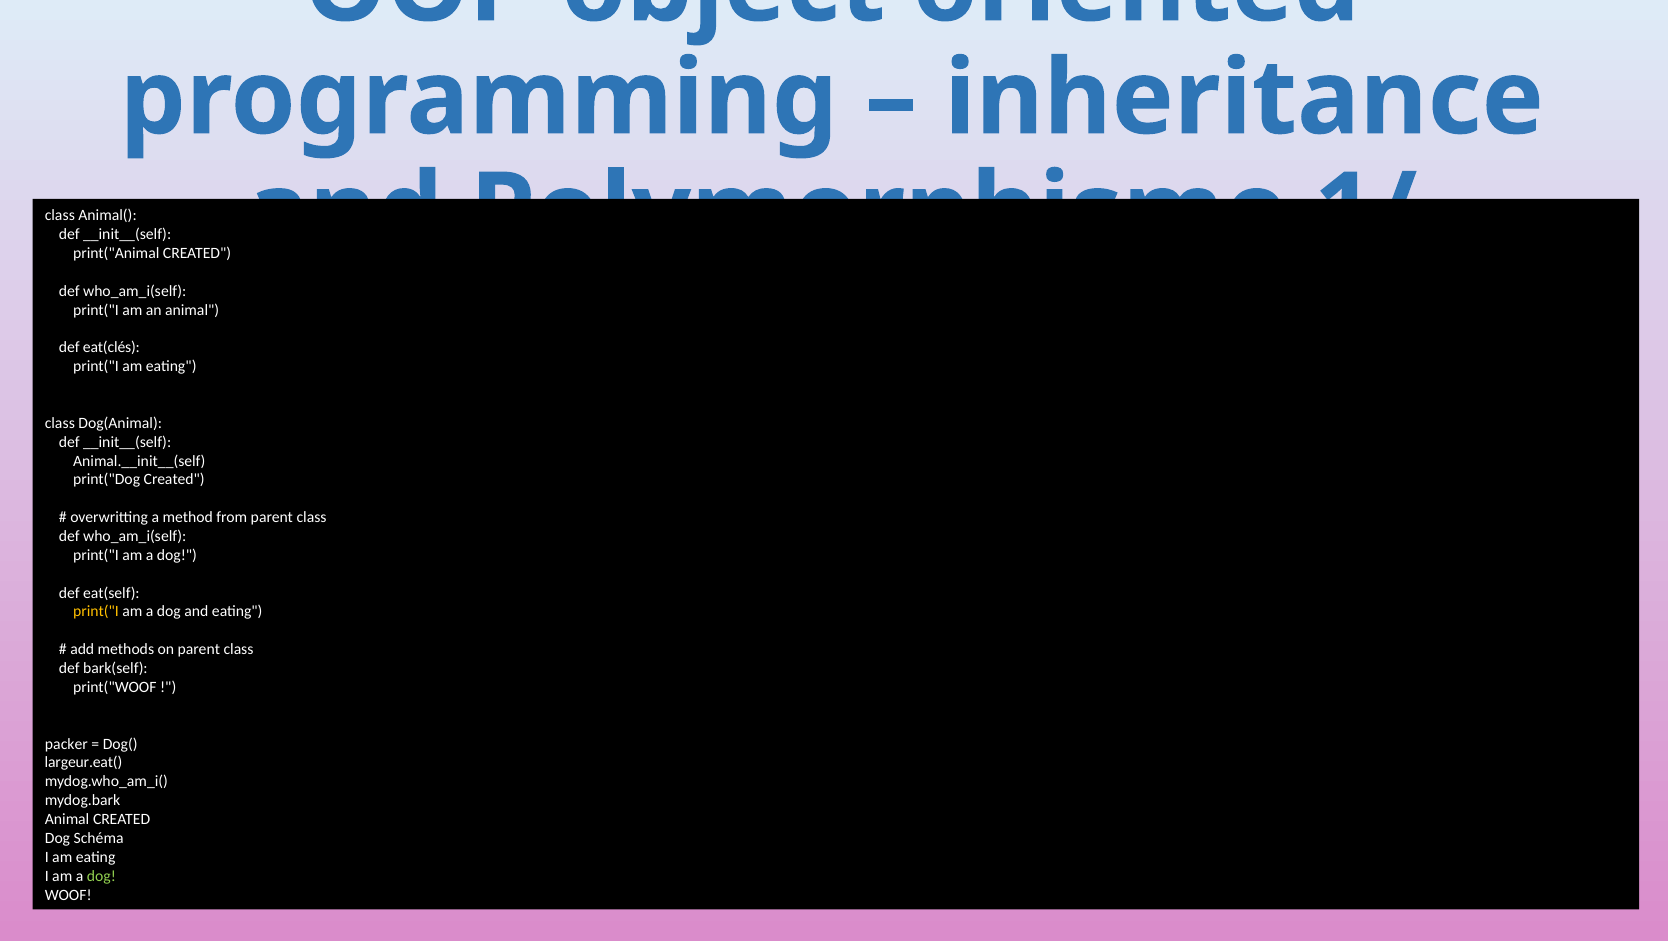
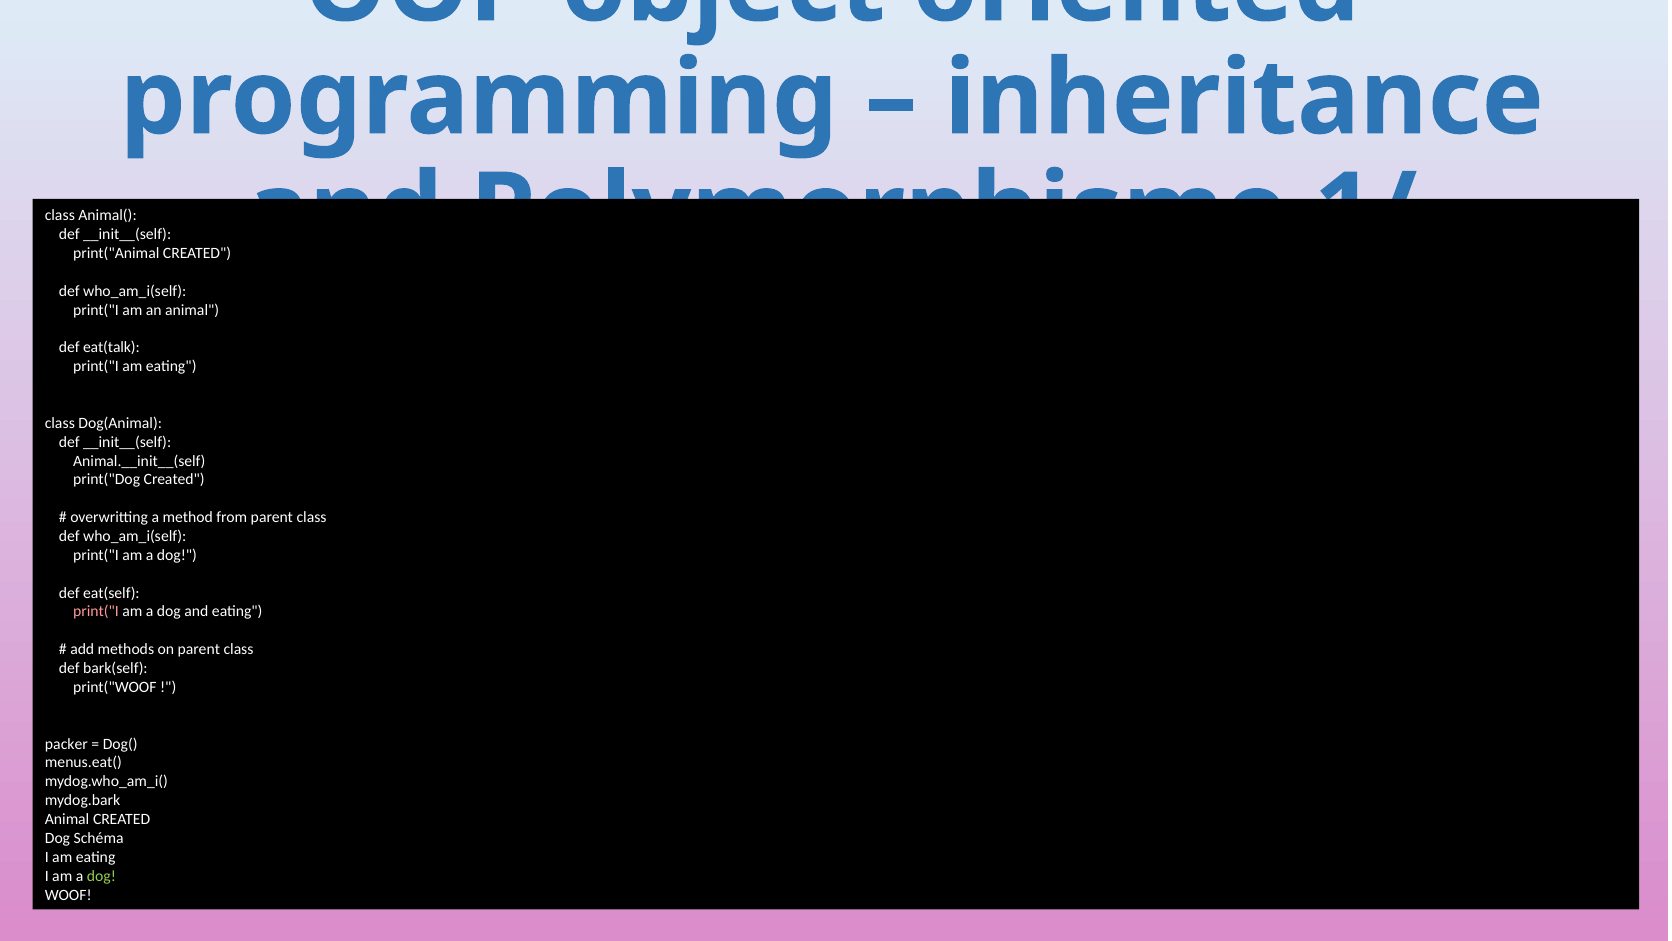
eat(clés: eat(clés -> eat(talk
print("I at (96, 611) colour: yellow -> pink
largeur.eat(: largeur.eat( -> menus.eat(
